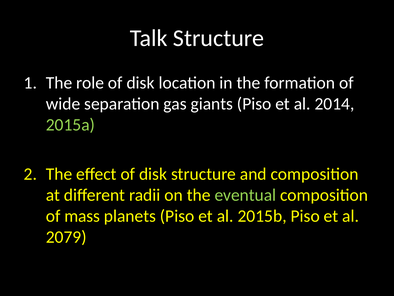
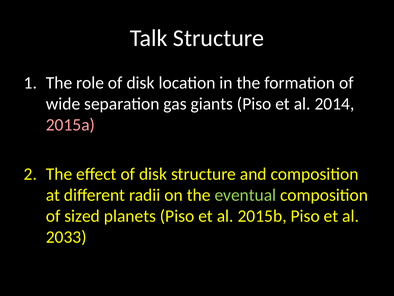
2015a colour: light green -> pink
mass: mass -> sized
2079: 2079 -> 2033
